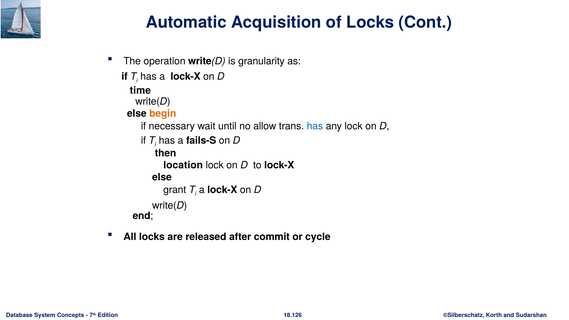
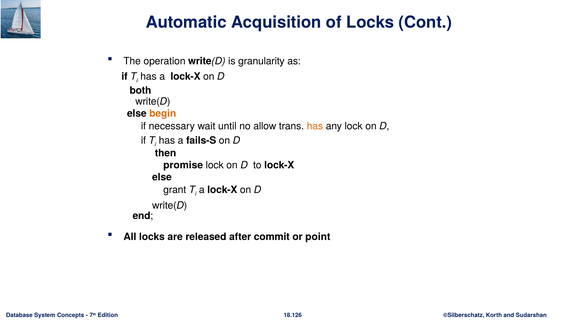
time: time -> both
has at (315, 126) colour: blue -> orange
location: location -> promise
cycle: cycle -> point
